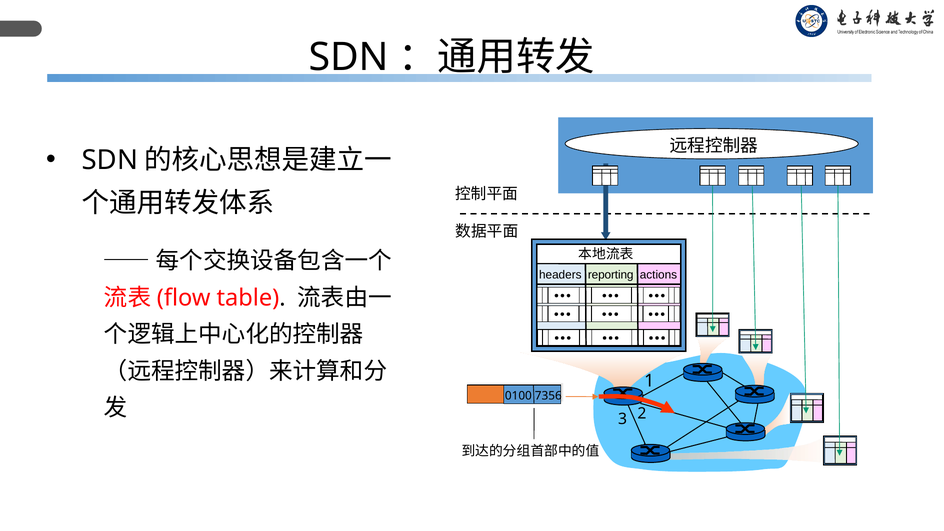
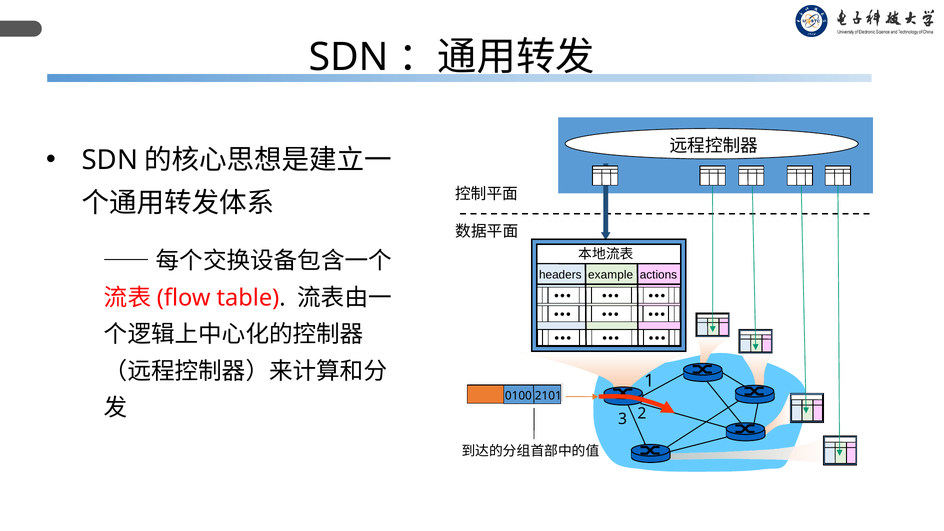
reporting: reporting -> example
7356: 7356 -> 2101
